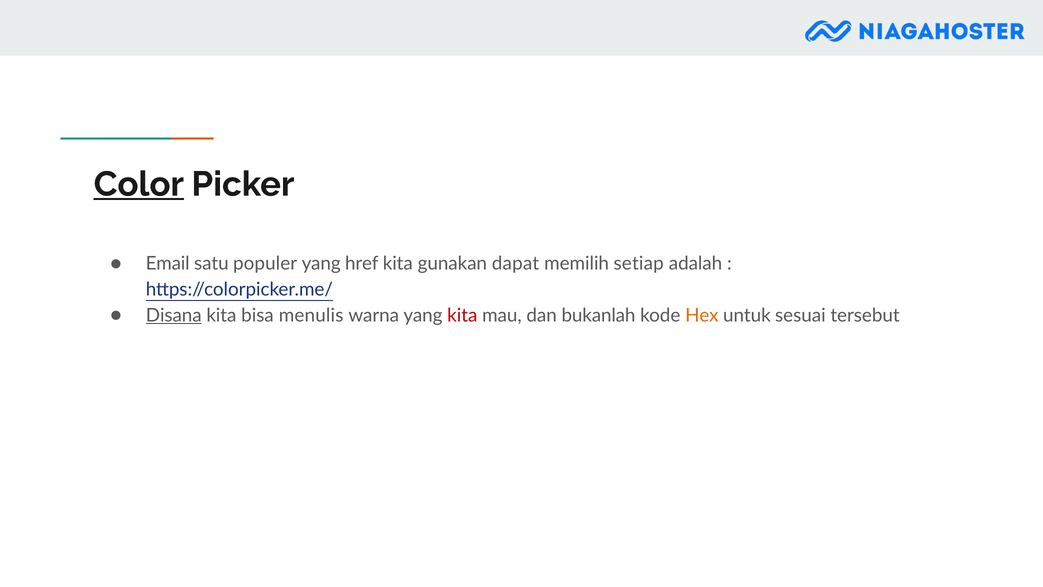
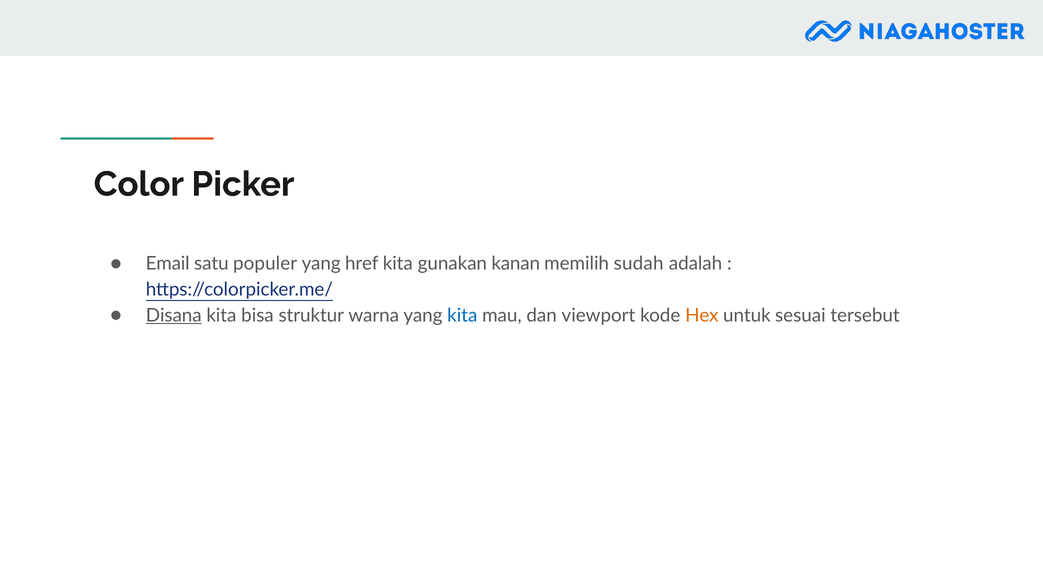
Color underline: present -> none
dapat: dapat -> kanan
setiap: setiap -> sudah
menulis: menulis -> struktur
kita at (462, 315) colour: red -> blue
bukanlah: bukanlah -> viewport
